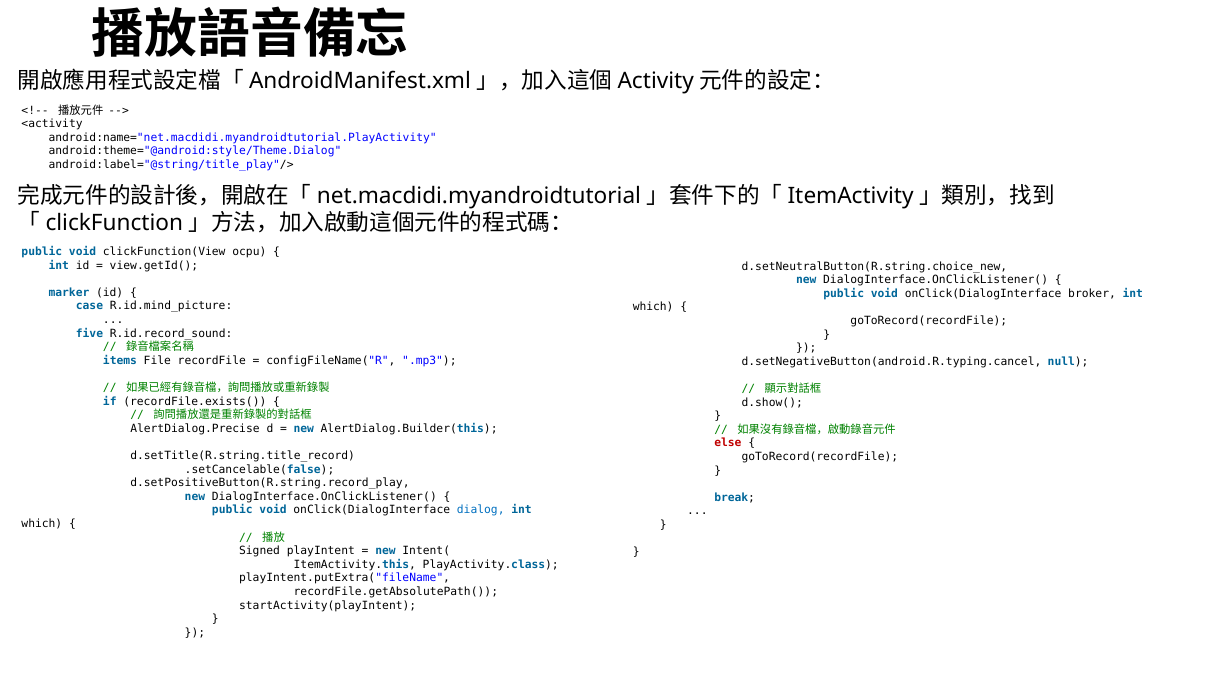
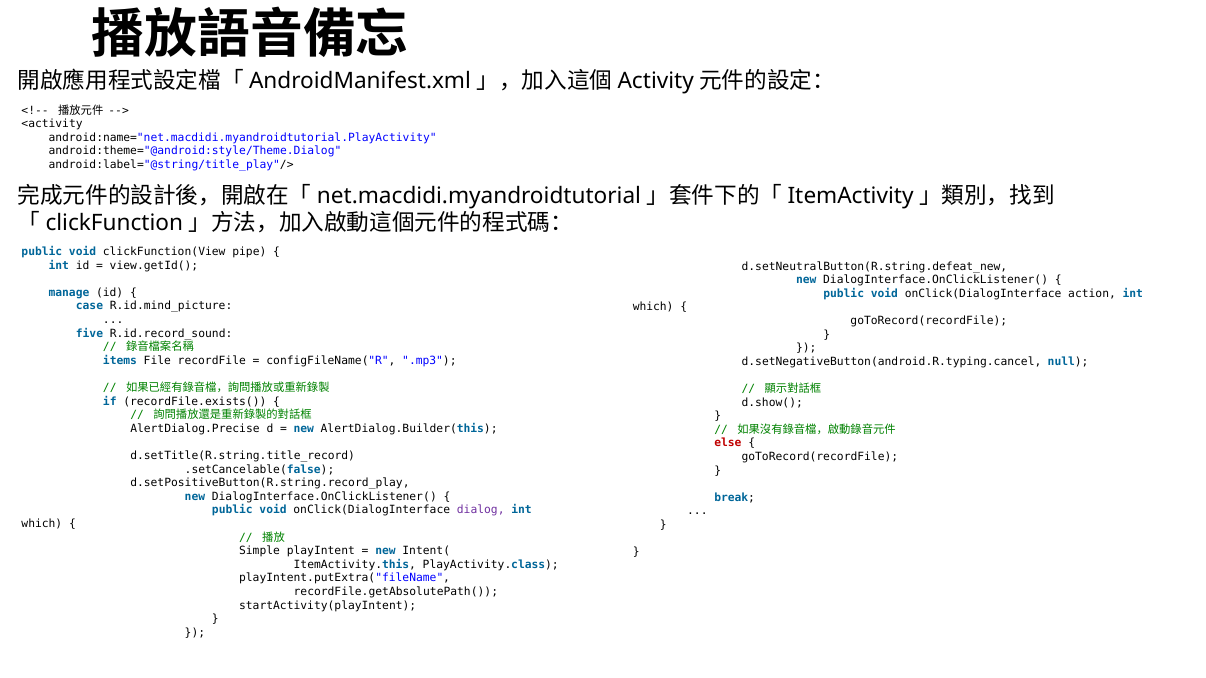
ocpu: ocpu -> pipe
d.setNeutralButton(R.string.choice_new: d.setNeutralButton(R.string.choice_new -> d.setNeutralButton(R.string.defeat_new
marker: marker -> manage
broker: broker -> action
dialog colour: blue -> purple
Signed: Signed -> Simple
